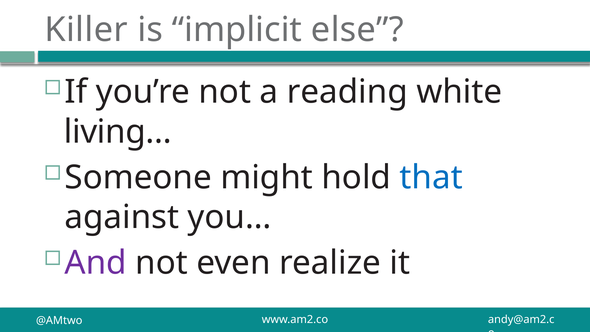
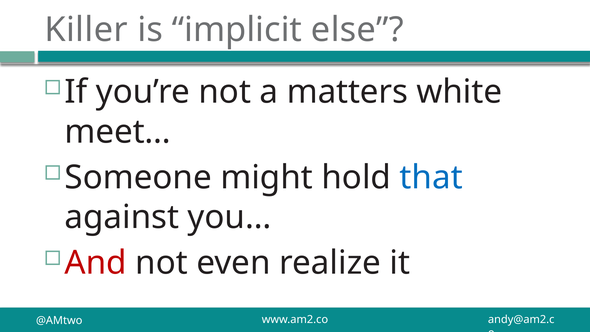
reading: reading -> matters
living…: living… -> meet…
And colour: purple -> red
